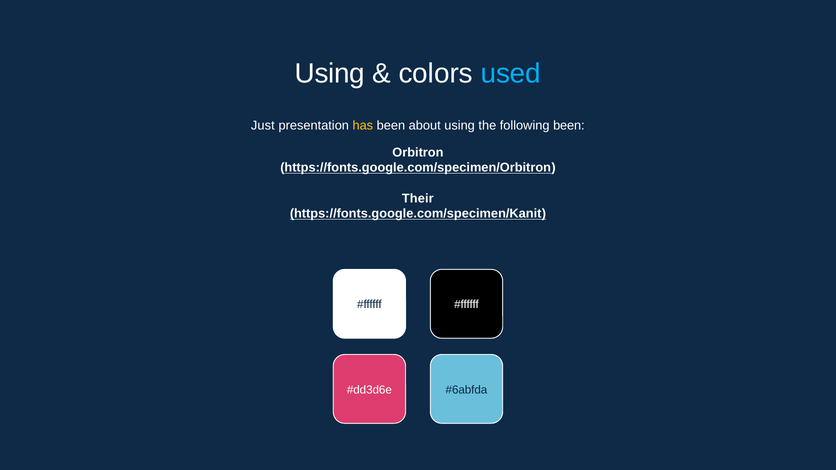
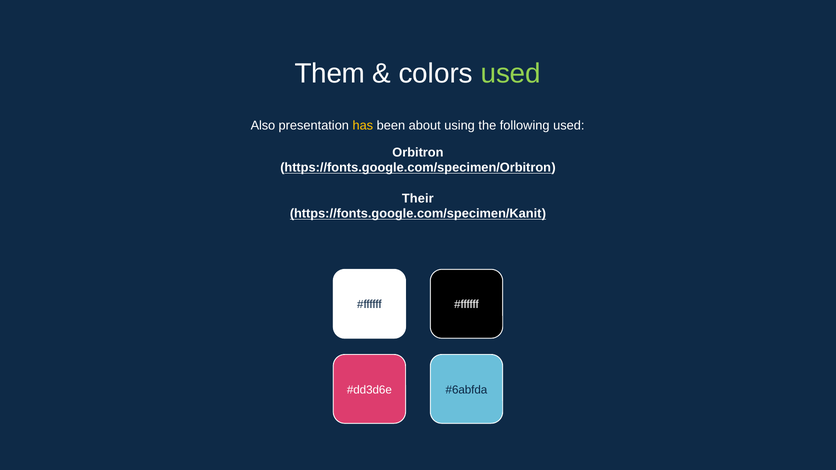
Using at (330, 74): Using -> Them
used at (511, 74) colour: light blue -> light green
Just: Just -> Also
following been: been -> used
